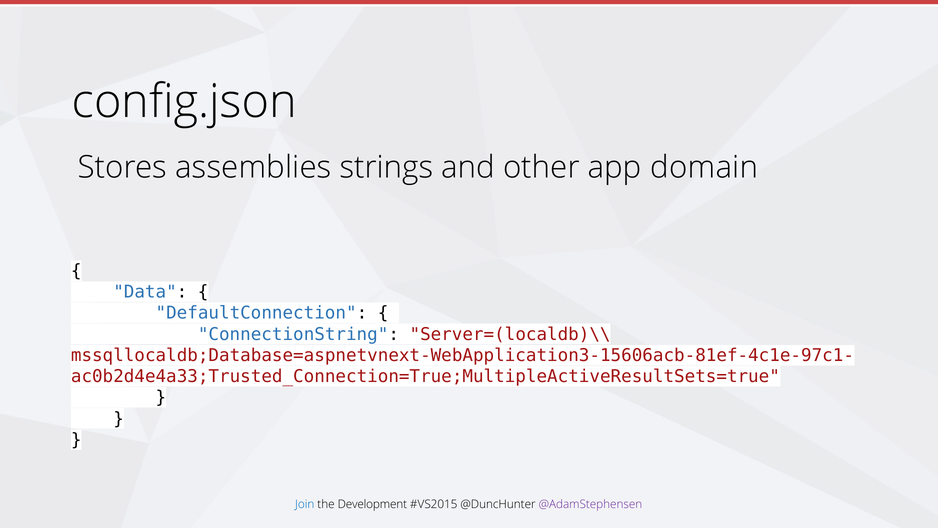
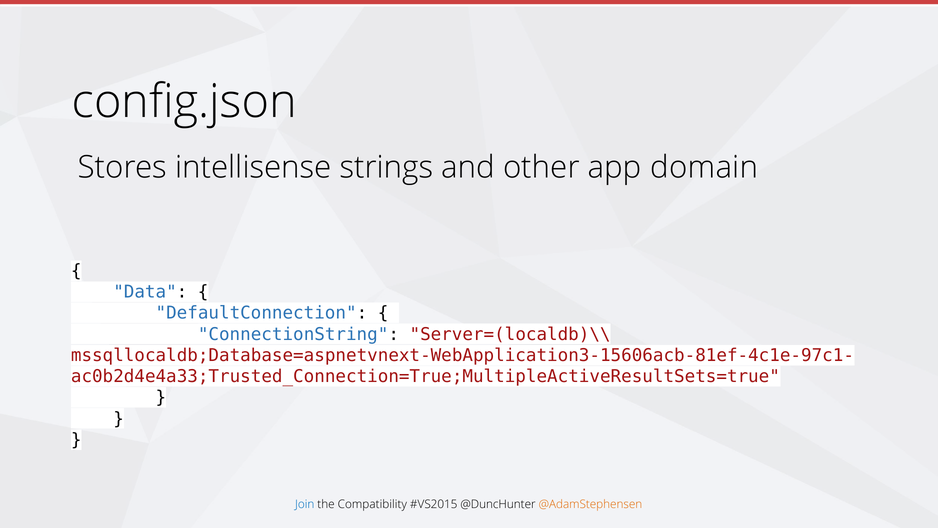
assemblies: assemblies -> intellisense
Development: Development -> Compatibility
@AdamStephensen colour: purple -> orange
